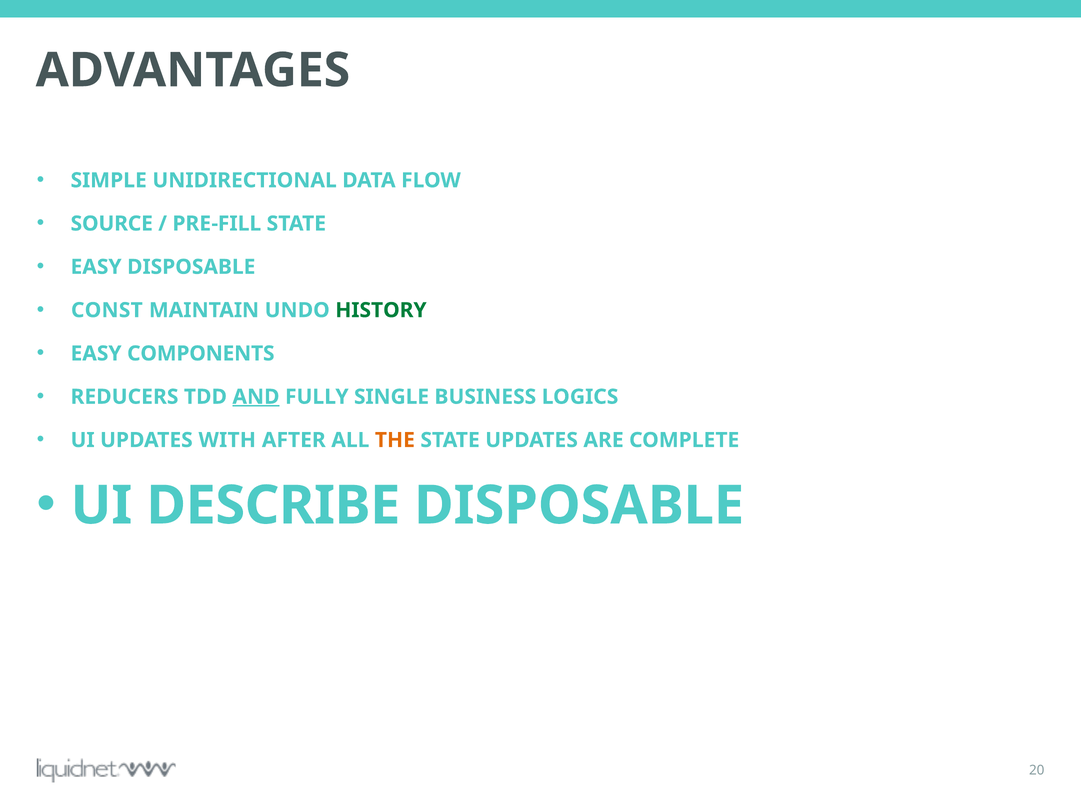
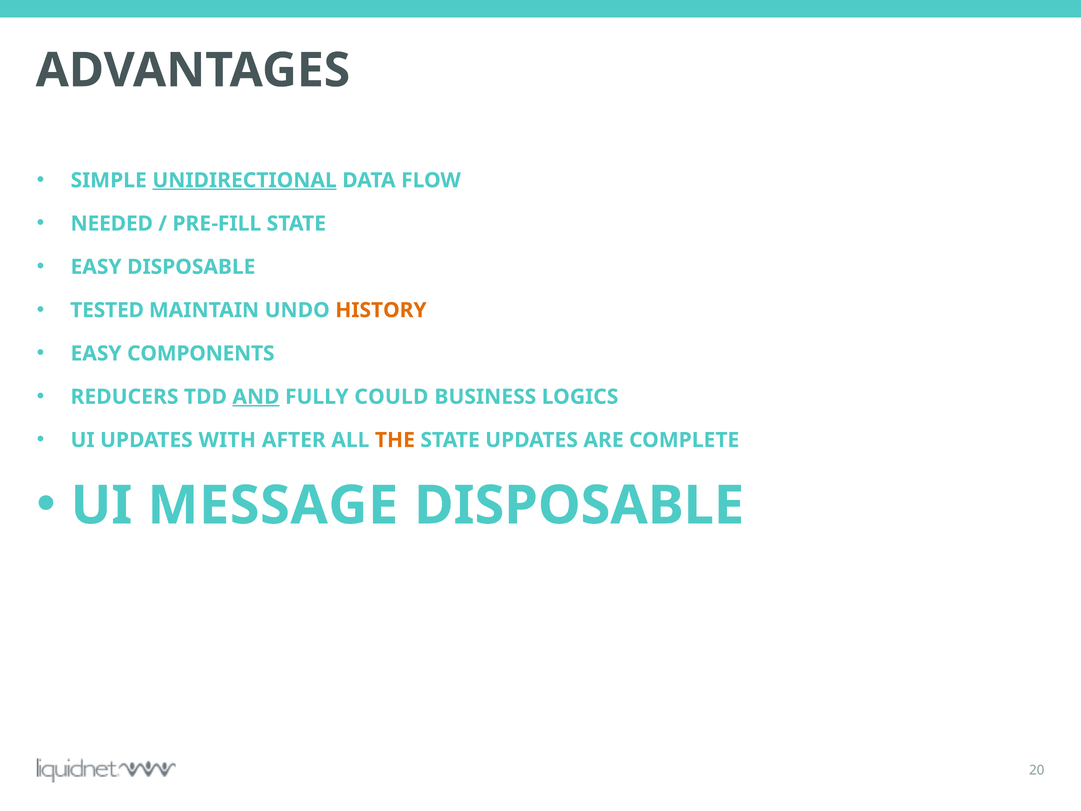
UNIDIRECTIONAL underline: none -> present
SOURCE: SOURCE -> NEEDED
CONST: CONST -> TESTED
HISTORY colour: green -> orange
SINGLE: SINGLE -> COULD
DESCRIBE: DESCRIBE -> MESSAGE
